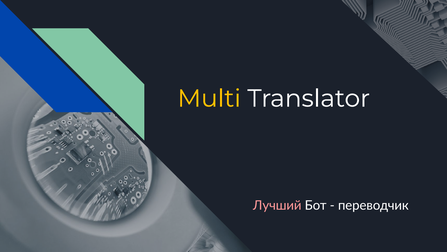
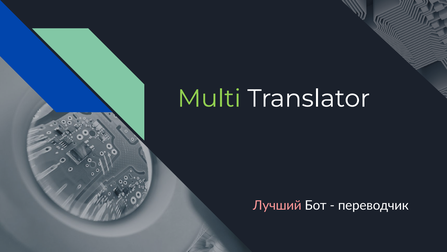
Multi colour: yellow -> light green
